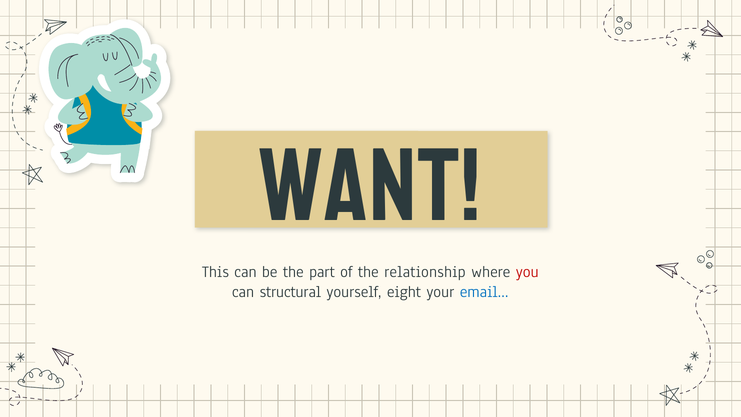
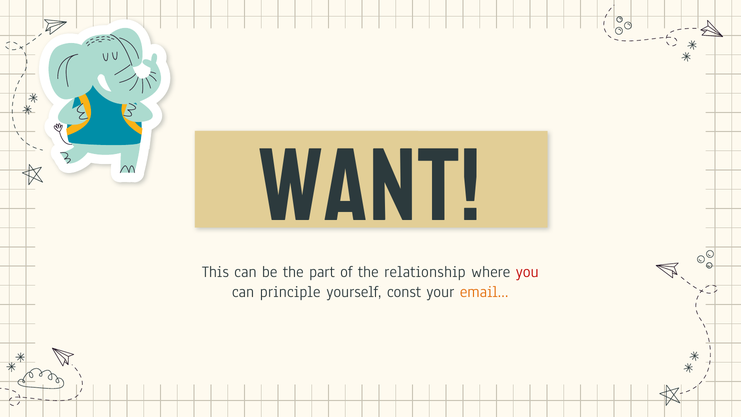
structural: structural -> principle
eight: eight -> const
email… colour: blue -> orange
